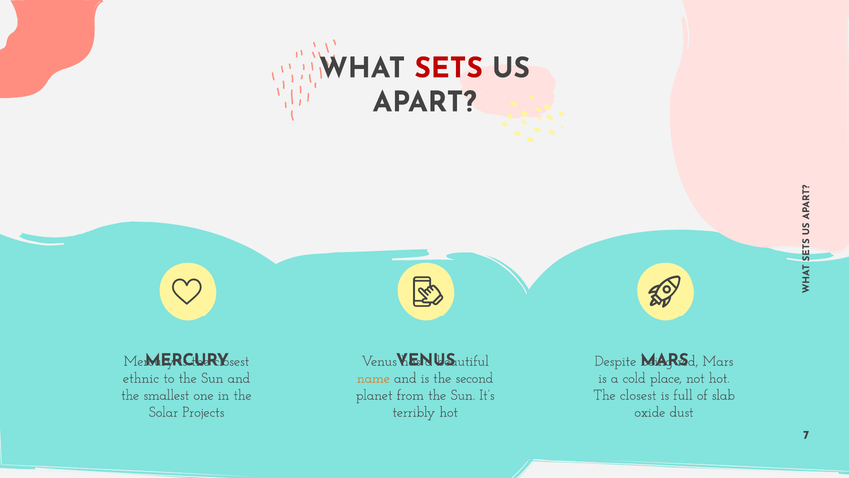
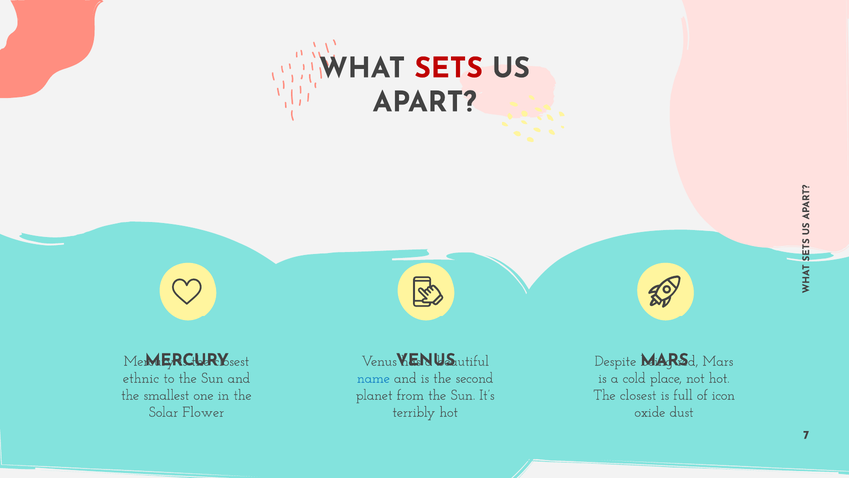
name colour: orange -> blue
slab: slab -> icon
Projects: Projects -> Flower
